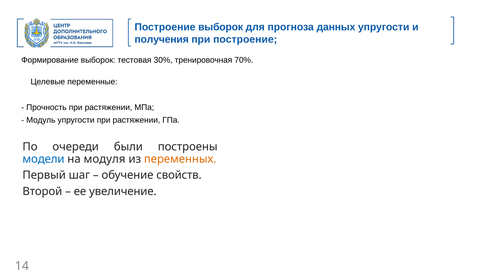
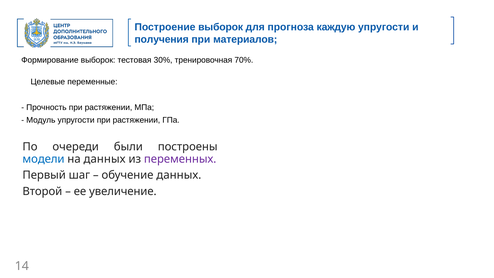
данных: данных -> каждую
при построение: построение -> материалов
на модуля: модуля -> данных
переменных colour: orange -> purple
обучение свойств: свойств -> данных
